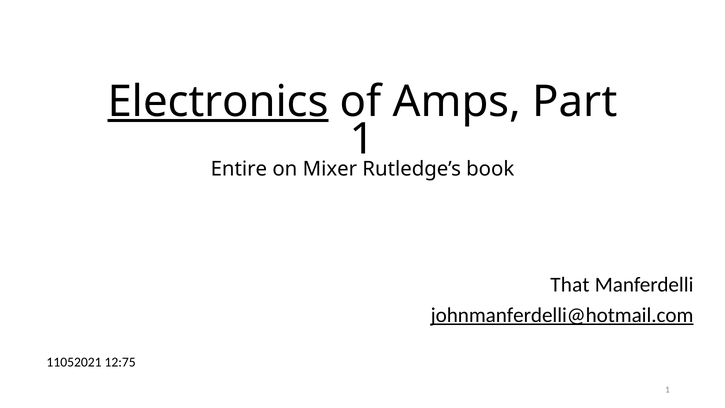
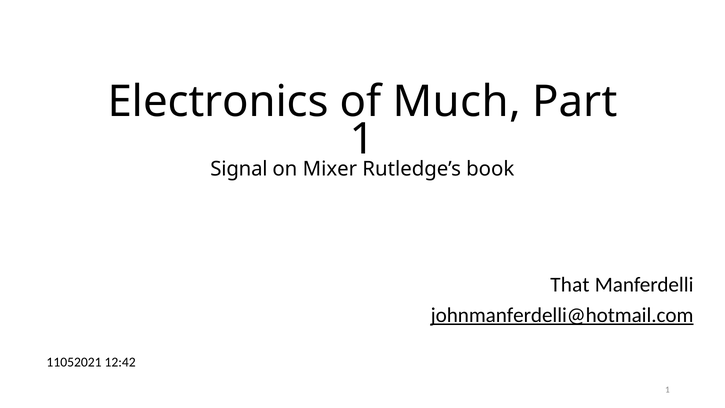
Electronics underline: present -> none
Amps: Amps -> Much
Entire: Entire -> Signal
12:75: 12:75 -> 12:42
